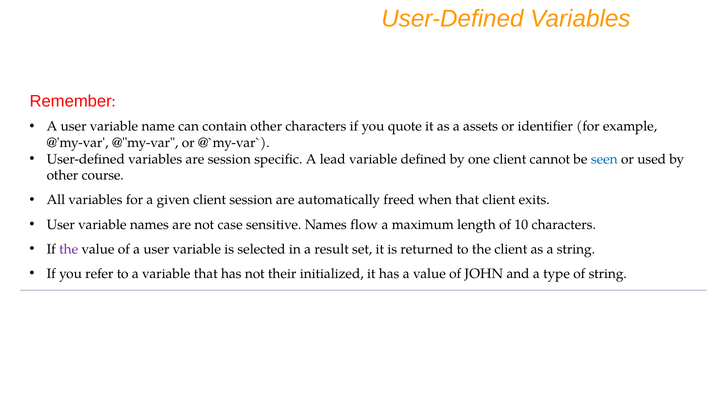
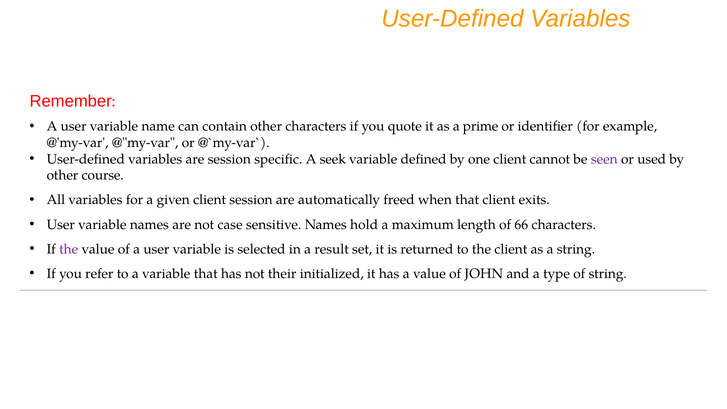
assets: assets -> prime
lead: lead -> seek
seen colour: blue -> purple
flow: flow -> hold
10: 10 -> 66
